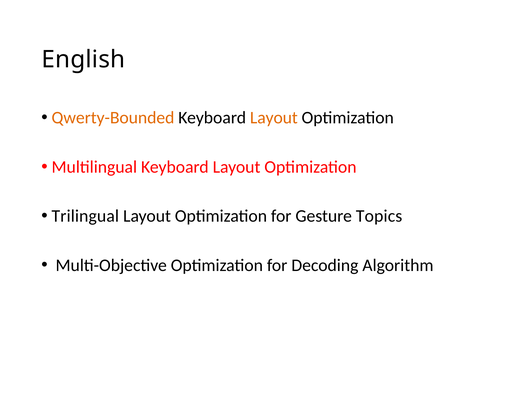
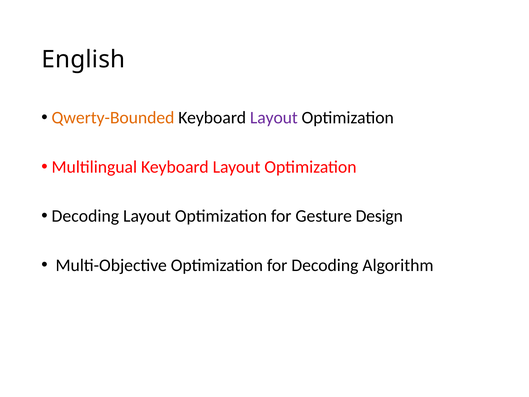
Layout at (274, 118) colour: orange -> purple
Trilingual at (85, 216): Trilingual -> Decoding
Topics: Topics -> Design
